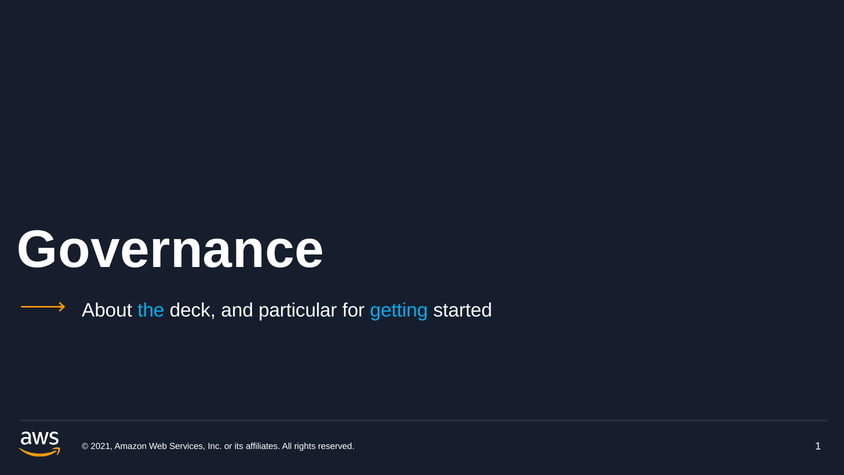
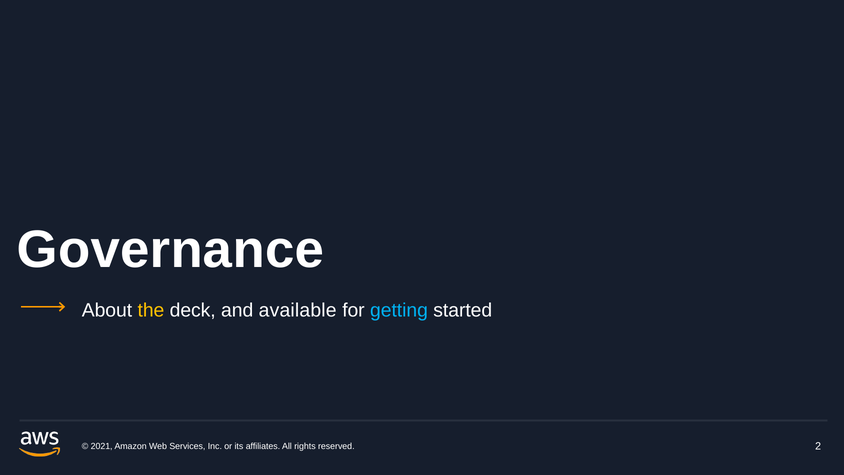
the colour: light blue -> yellow
particular: particular -> available
1: 1 -> 2
